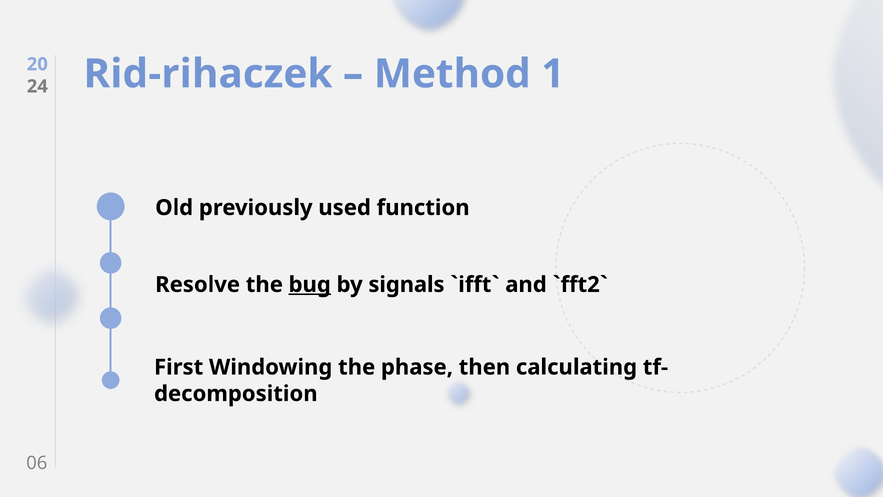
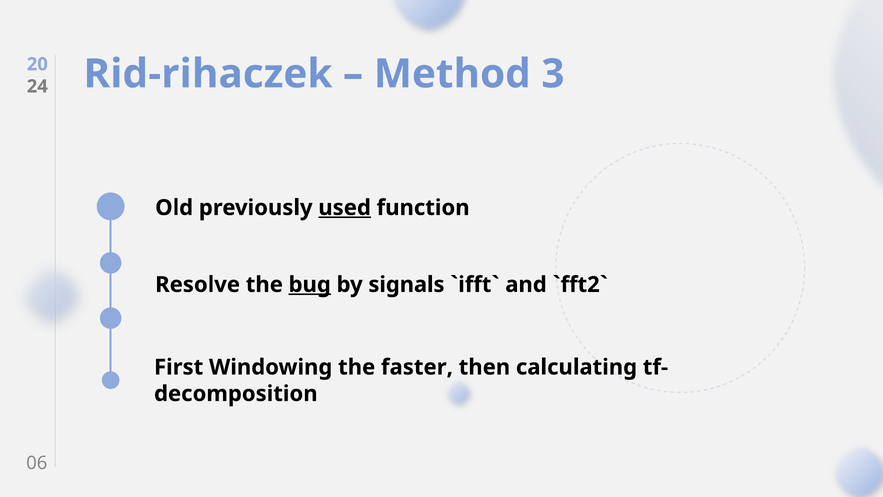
1: 1 -> 3
used underline: none -> present
phase: phase -> faster
